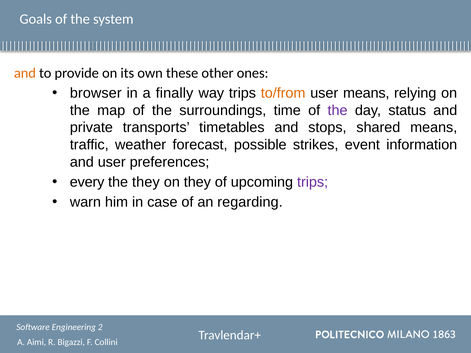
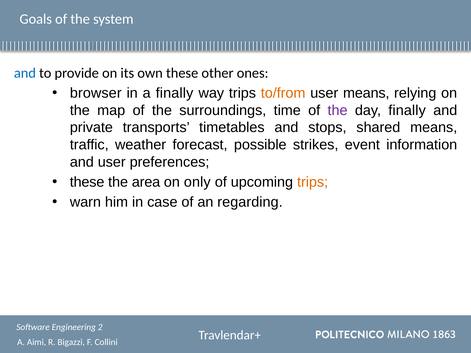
and at (25, 73) colour: orange -> blue
day status: status -> finally
every at (87, 182): every -> these
the they: they -> area
on they: they -> only
trips at (313, 182) colour: purple -> orange
